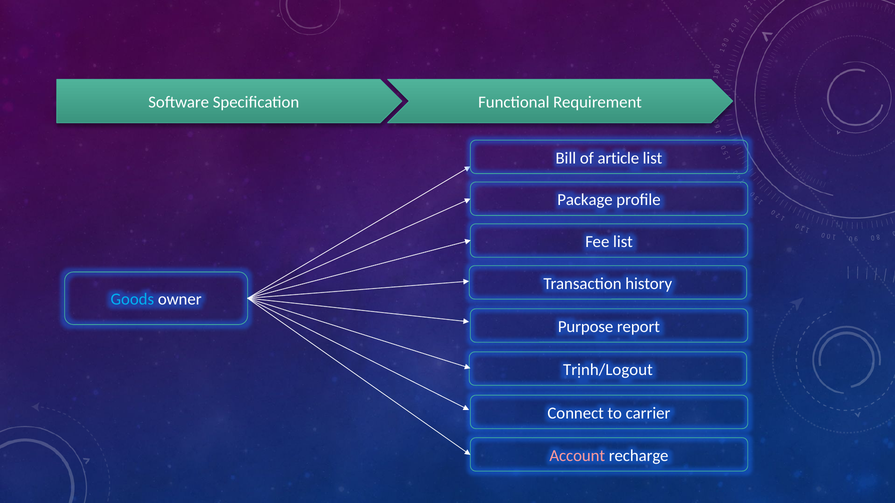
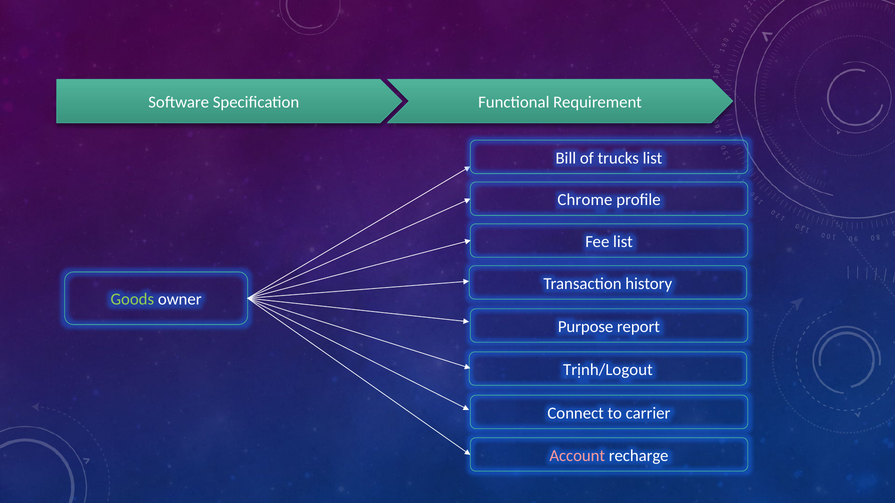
article: article -> trucks
Package: Package -> Chrome
Goods colour: light blue -> light green
